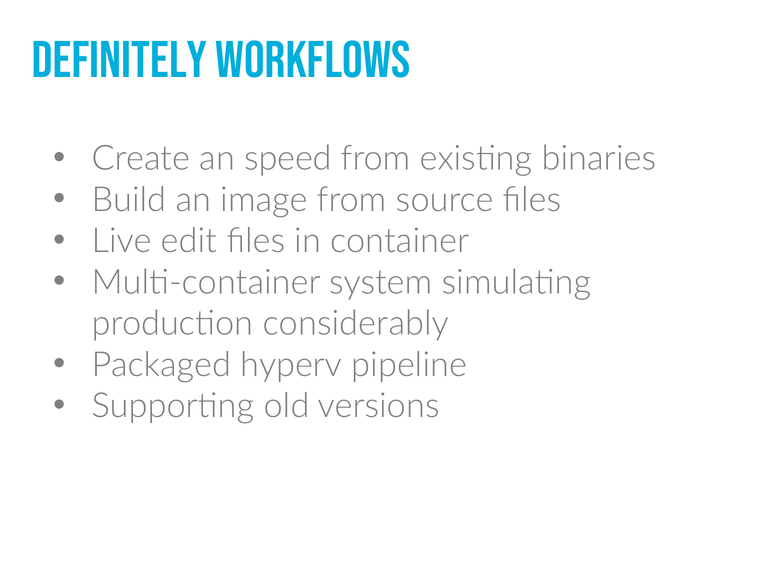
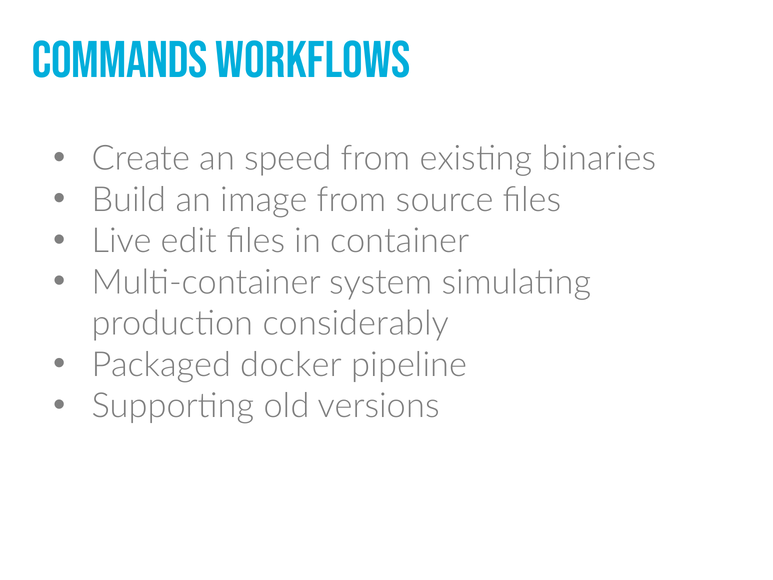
Definitely: Definitely -> Commands
hyperv: hyperv -> docker
